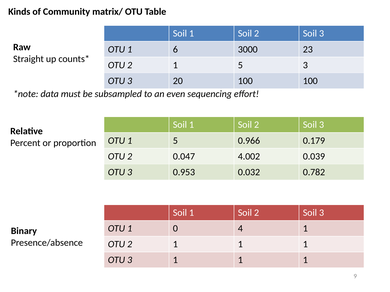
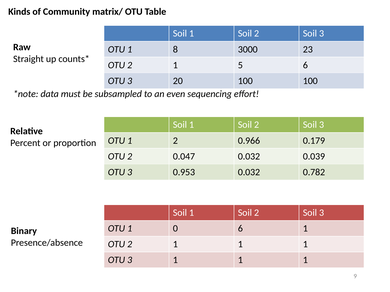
6: 6 -> 8
5 3: 3 -> 6
OTU 1 5: 5 -> 2
0.047 4.002: 4.002 -> 0.032
0 4: 4 -> 6
